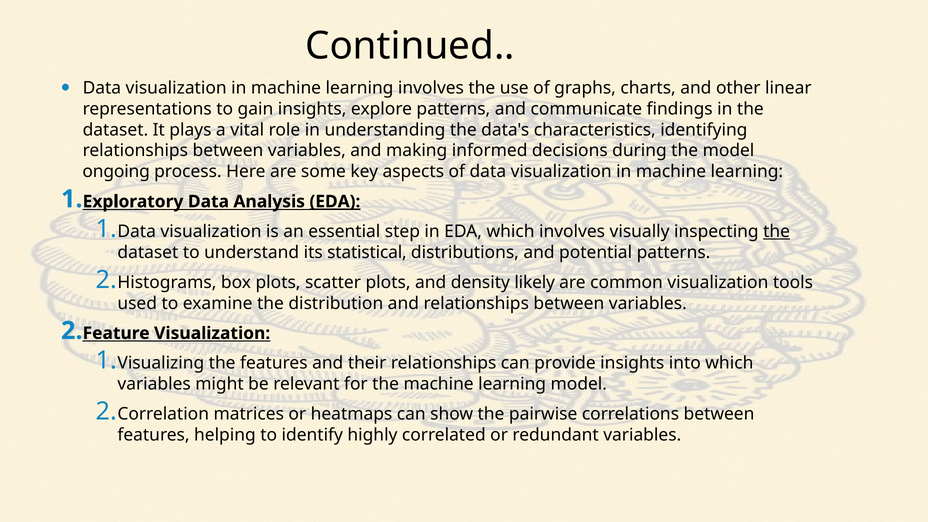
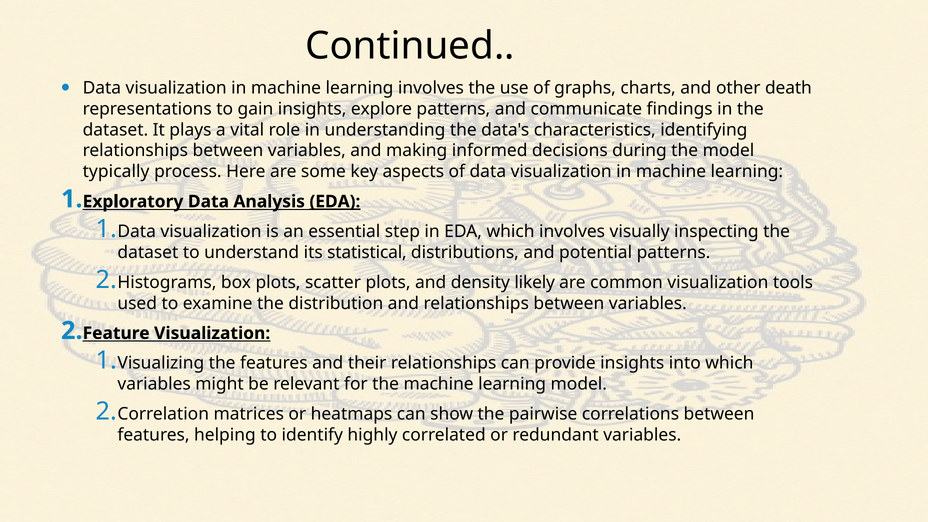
linear: linear -> death
ongoing: ongoing -> typically
the at (777, 232) underline: present -> none
